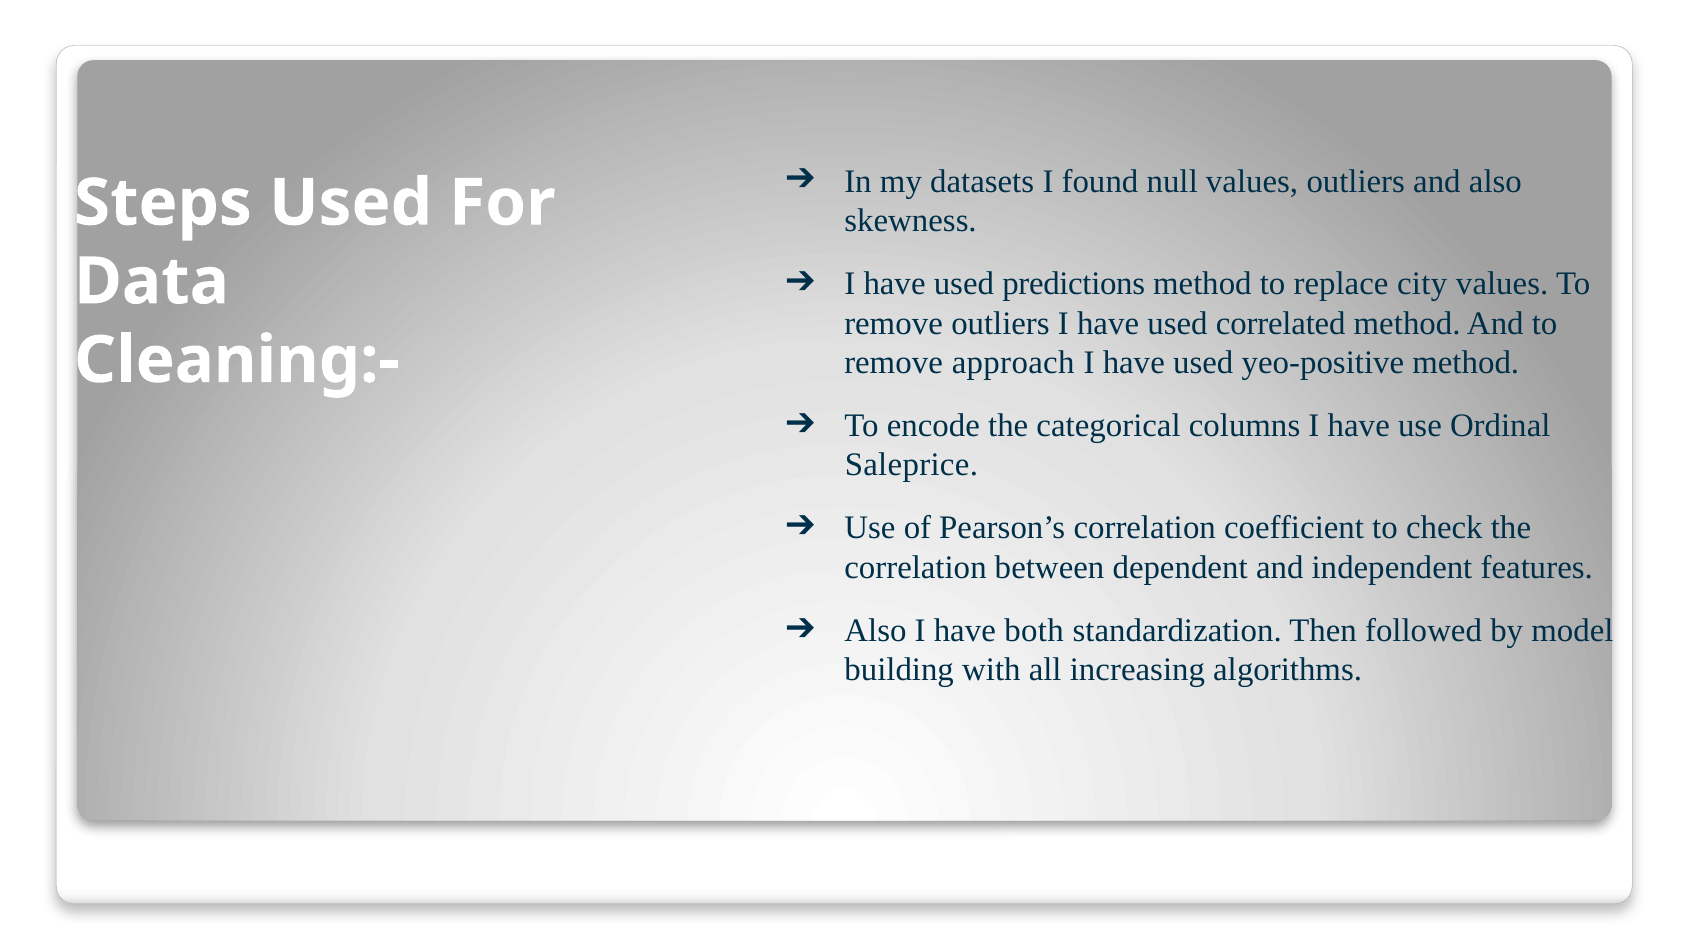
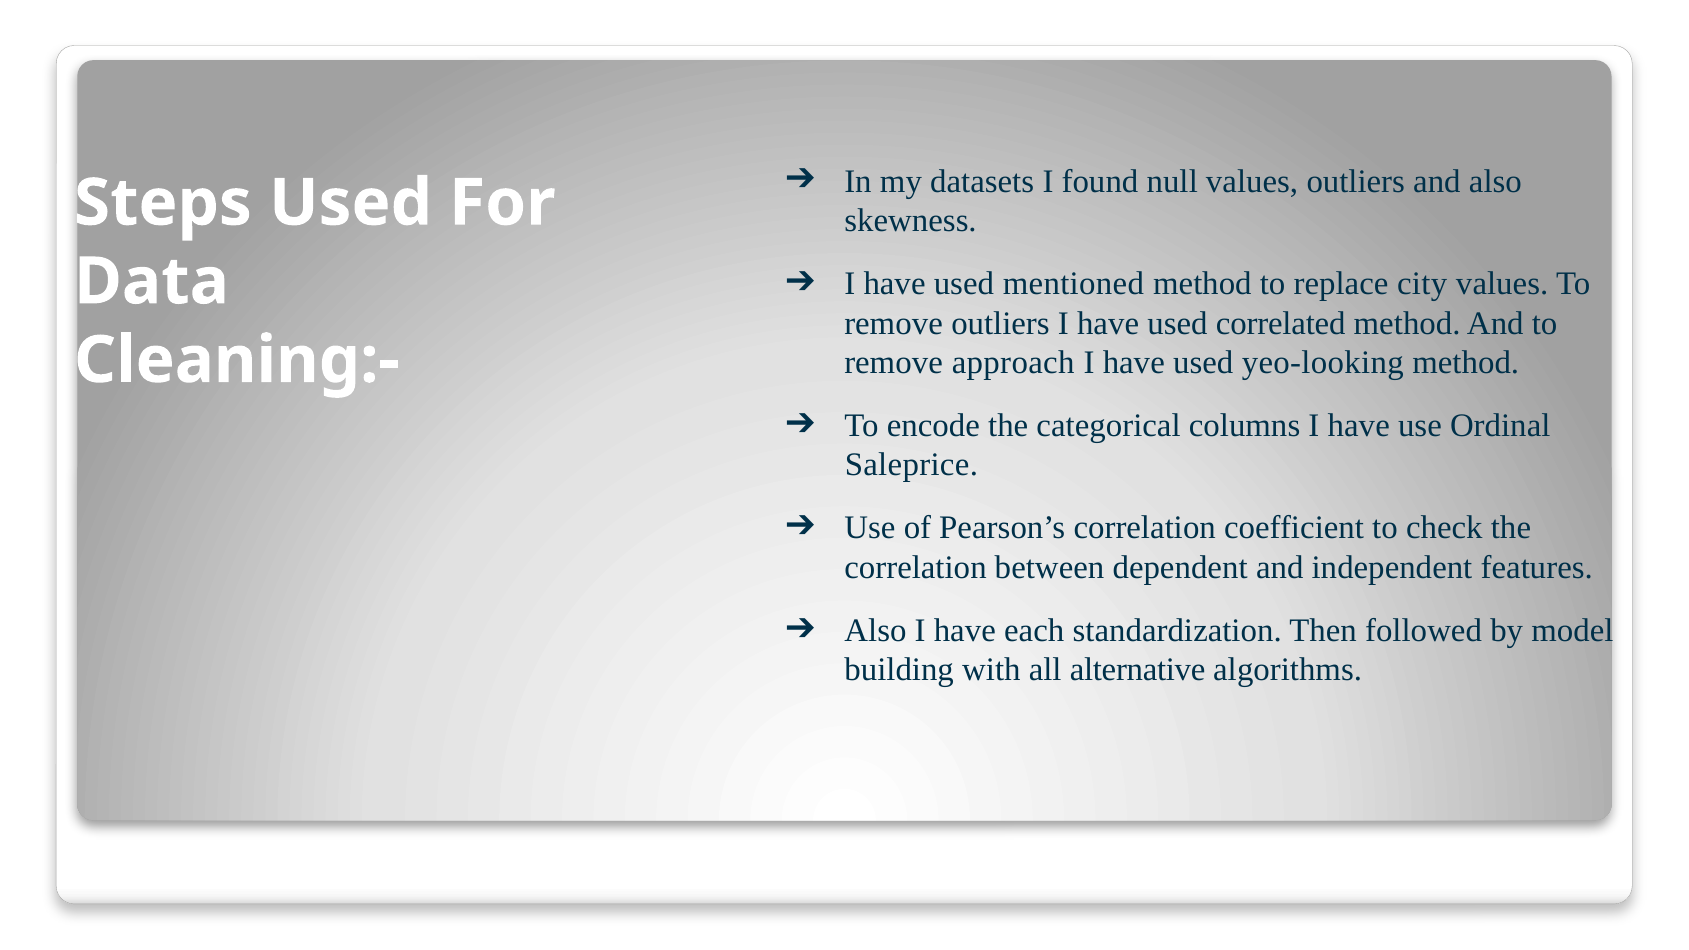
predictions: predictions -> mentioned
yeo-positive: yeo-positive -> yeo-looking
both: both -> each
increasing: increasing -> alternative
